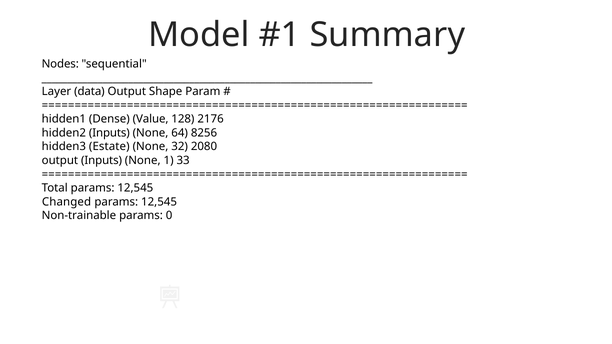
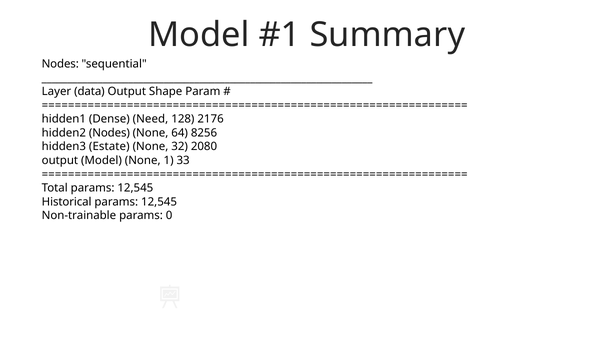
Value: Value -> Need
hidden2 Inputs: Inputs -> Nodes
output Inputs: Inputs -> Model
Changed: Changed -> Historical
